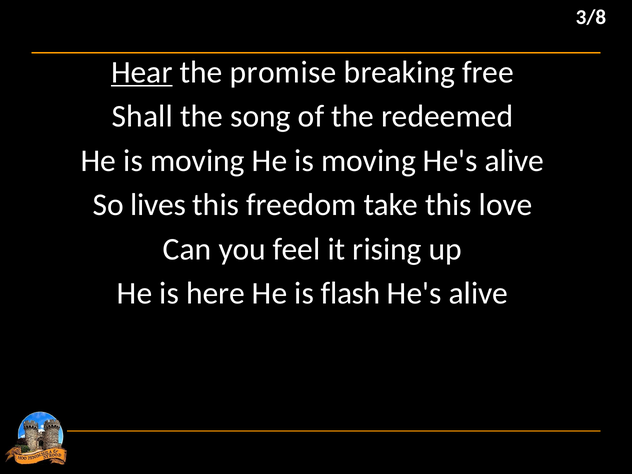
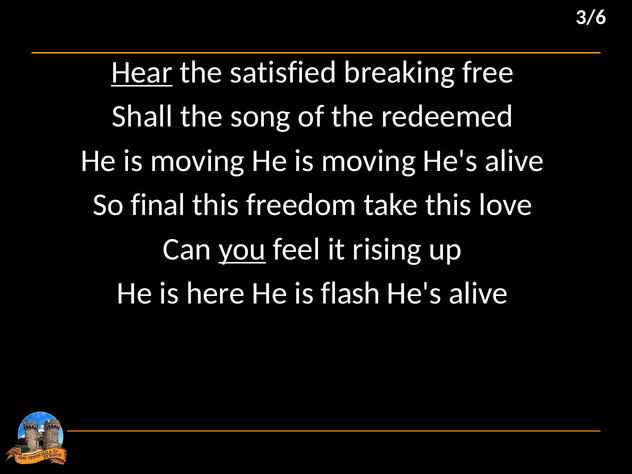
3/8: 3/8 -> 3/6
promise: promise -> satisfied
lives: lives -> final
you underline: none -> present
